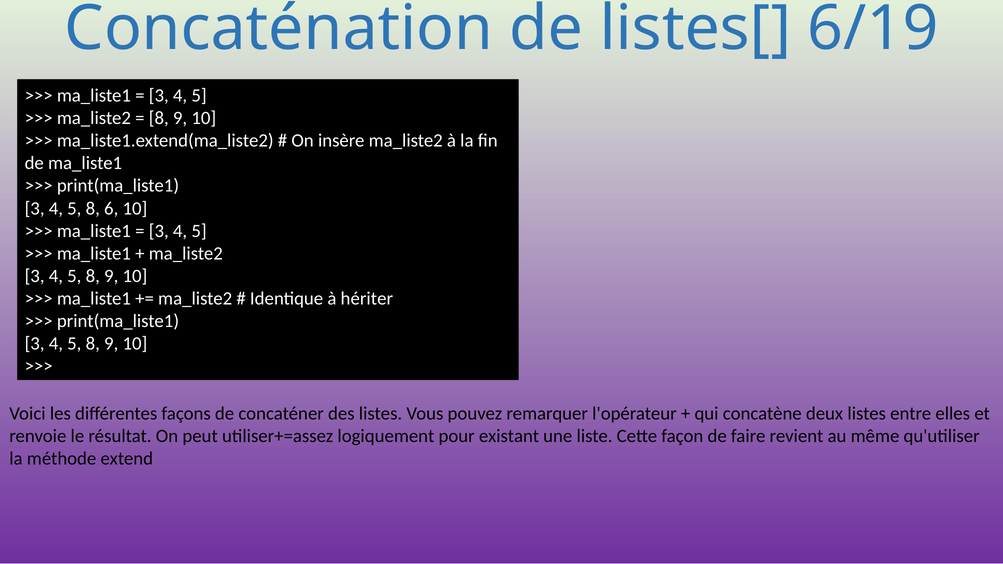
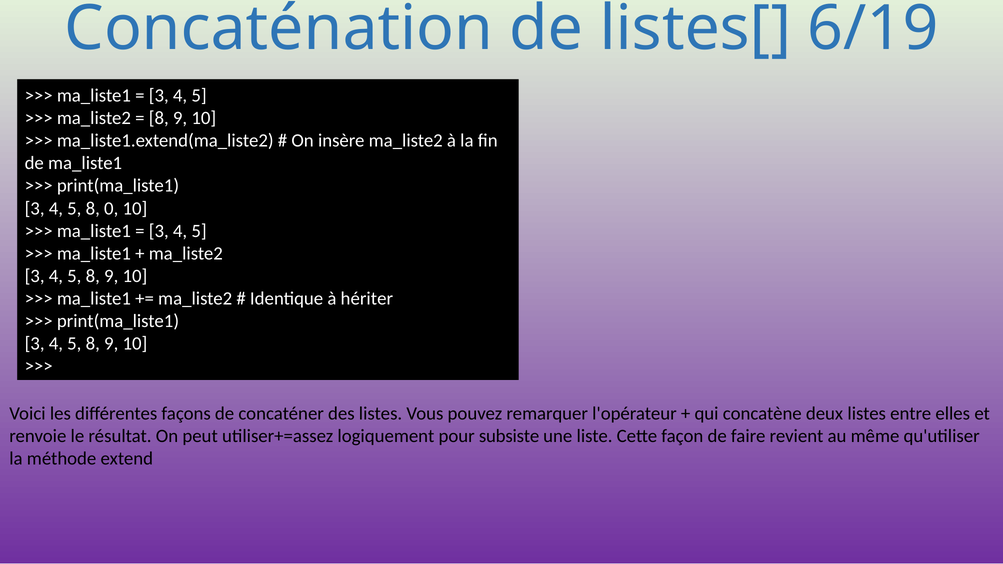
6: 6 -> 0
existant: existant -> subsiste
